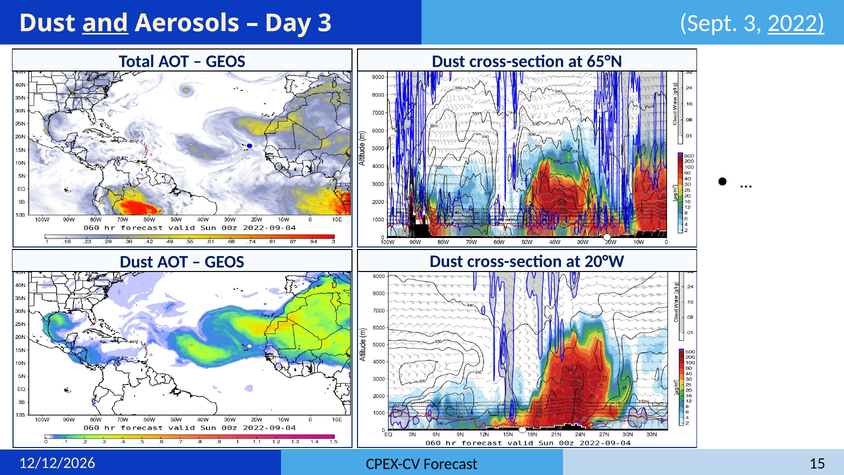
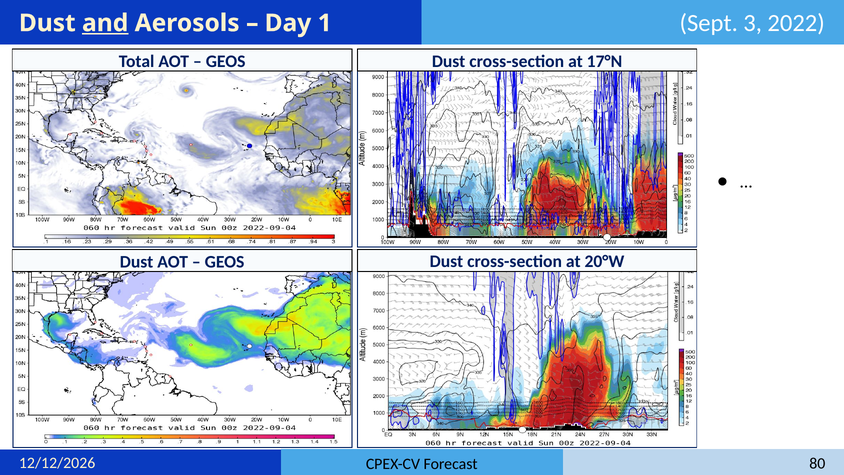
Day 3: 3 -> 1
2022 underline: present -> none
65°N: 65°N -> 17°N
15: 15 -> 80
